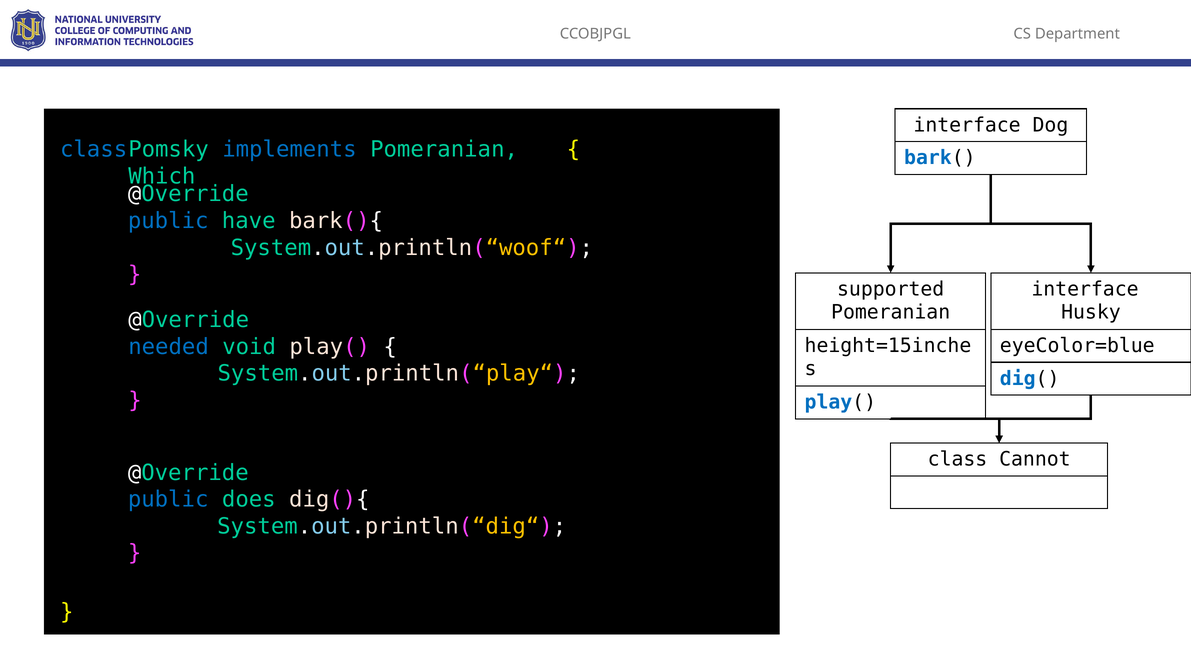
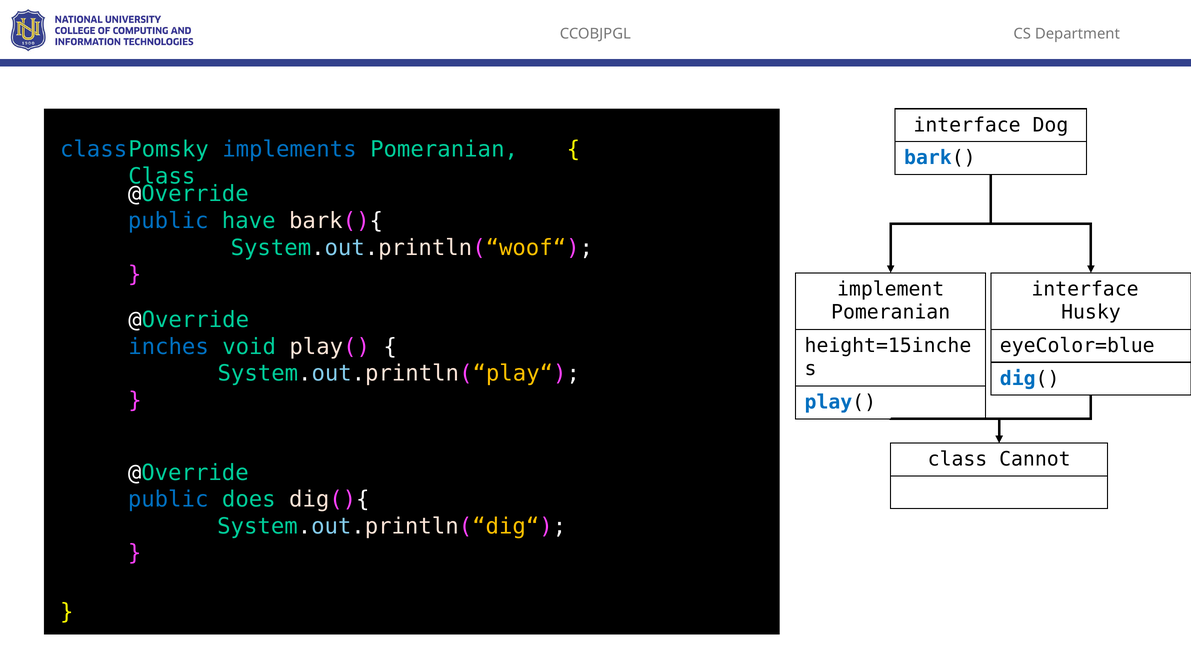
Which at (162, 176): Which -> Class
supported: supported -> implement
needed: needed -> inches
